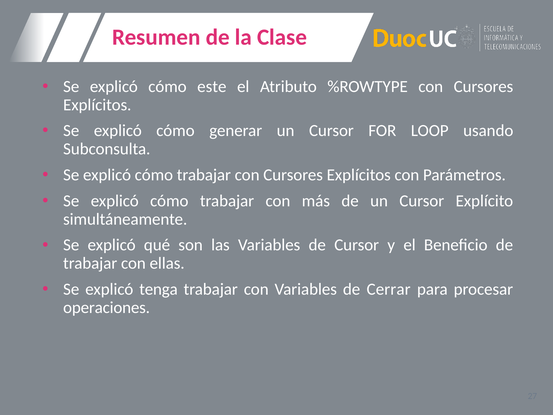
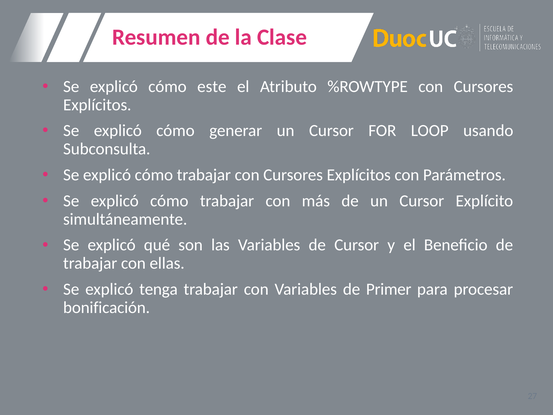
Cerrar: Cerrar -> Primer
operaciones: operaciones -> bonificación
